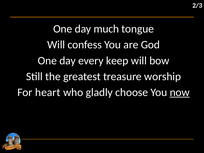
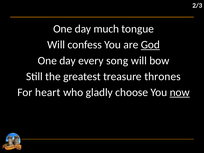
God underline: none -> present
keep: keep -> song
worship: worship -> thrones
